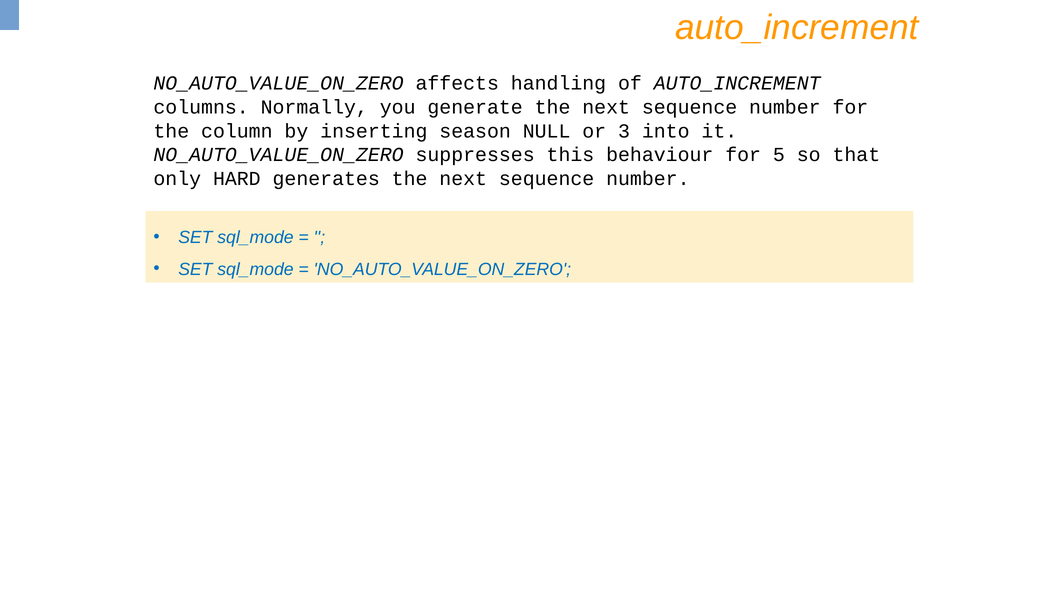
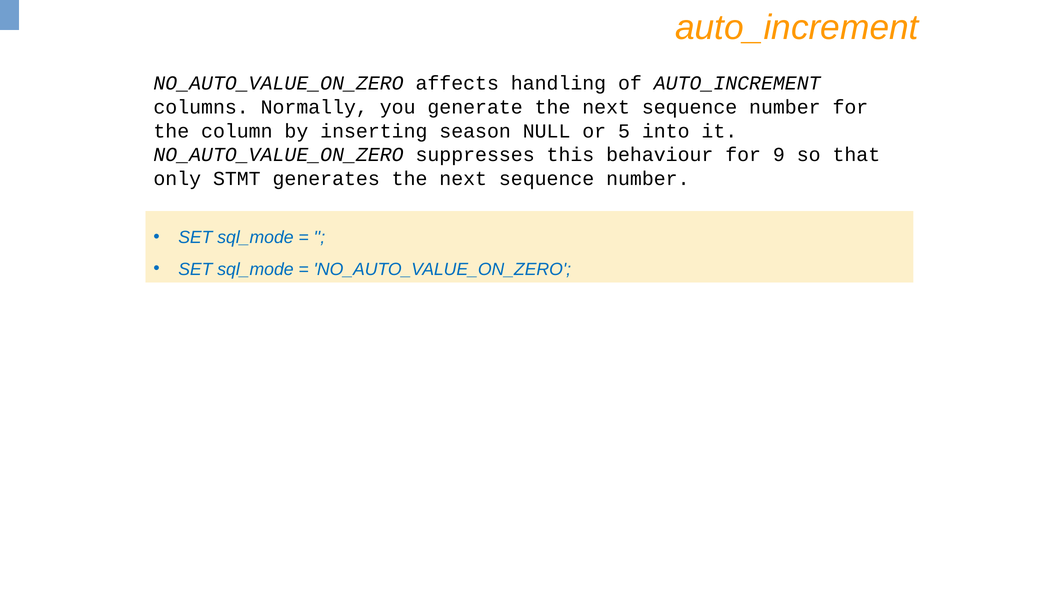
3: 3 -> 5
5: 5 -> 9
HARD: HARD -> STMT
